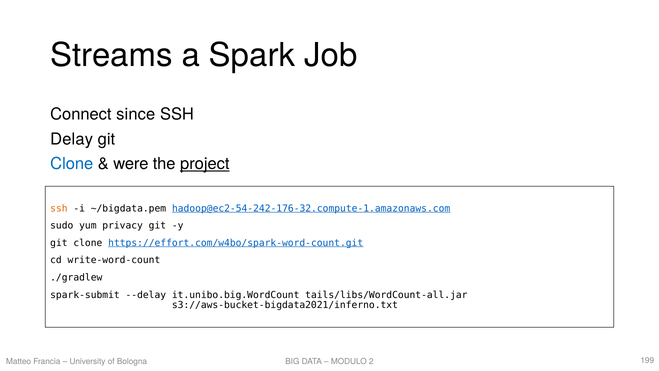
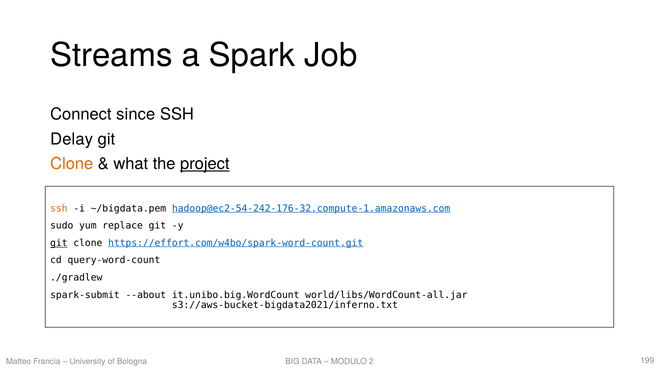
Clone at (72, 164) colour: blue -> orange
were: were -> what
privacy: privacy -> replace
git at (59, 243) underline: none -> present
write-word-count: write-word-count -> query-word-count
--delay: --delay -> --about
tails/libs/WordCount-all.jar: tails/libs/WordCount-all.jar -> world/libs/WordCount-all.jar
